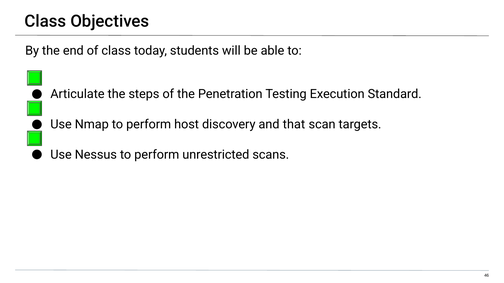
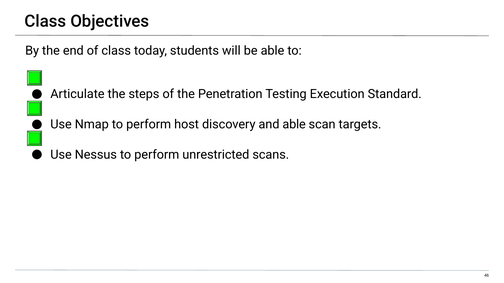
and that: that -> able
